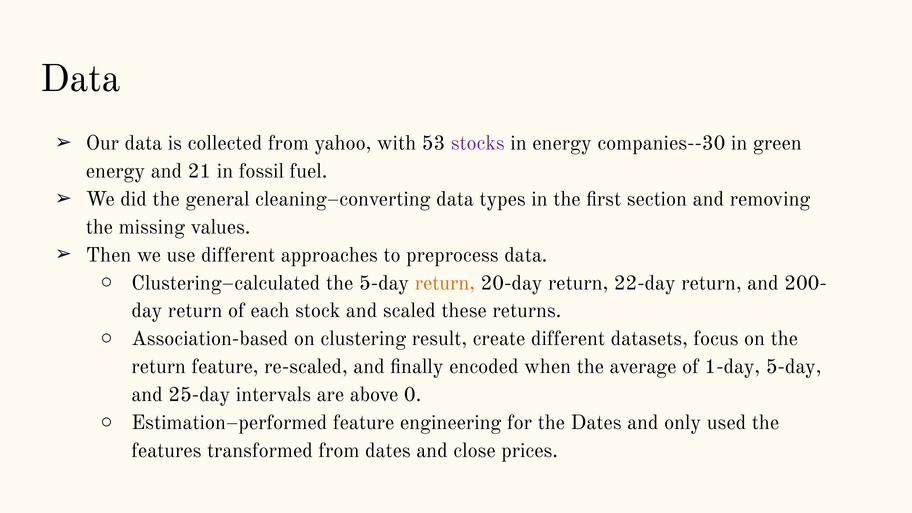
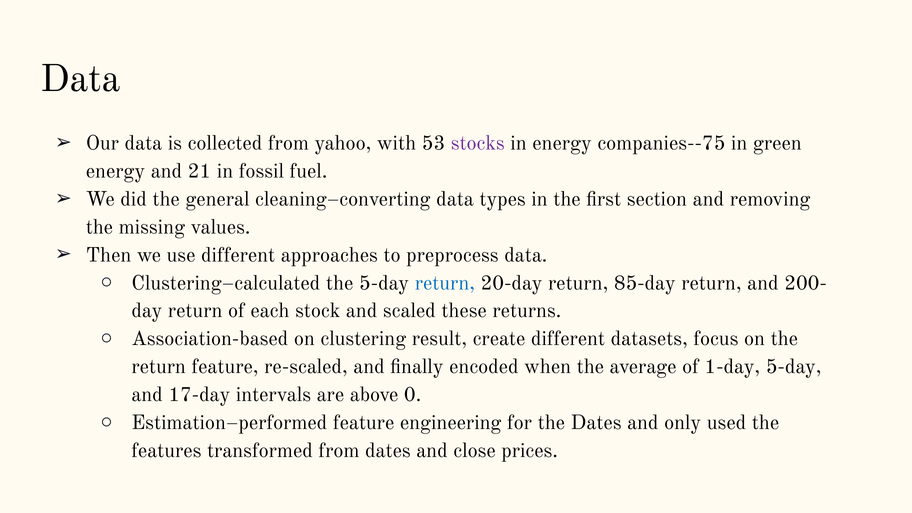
companies--30: companies--30 -> companies--75
return at (445, 283) colour: orange -> blue
22-day: 22-day -> 85-day
25-day: 25-day -> 17-day
